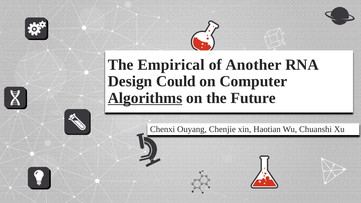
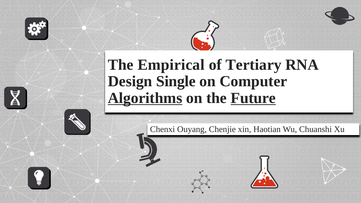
Another: Another -> Tertiary
Could: Could -> Single
Future underline: none -> present
